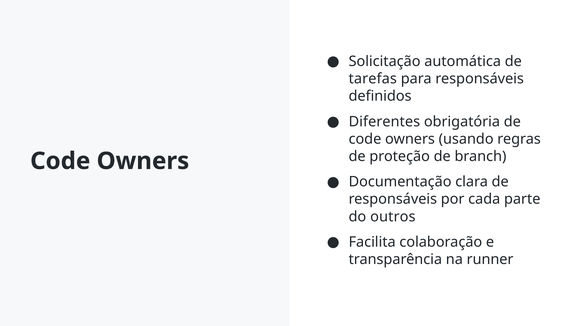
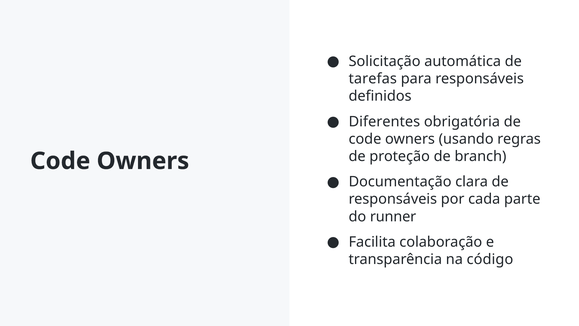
outros: outros -> runner
runner: runner -> código
